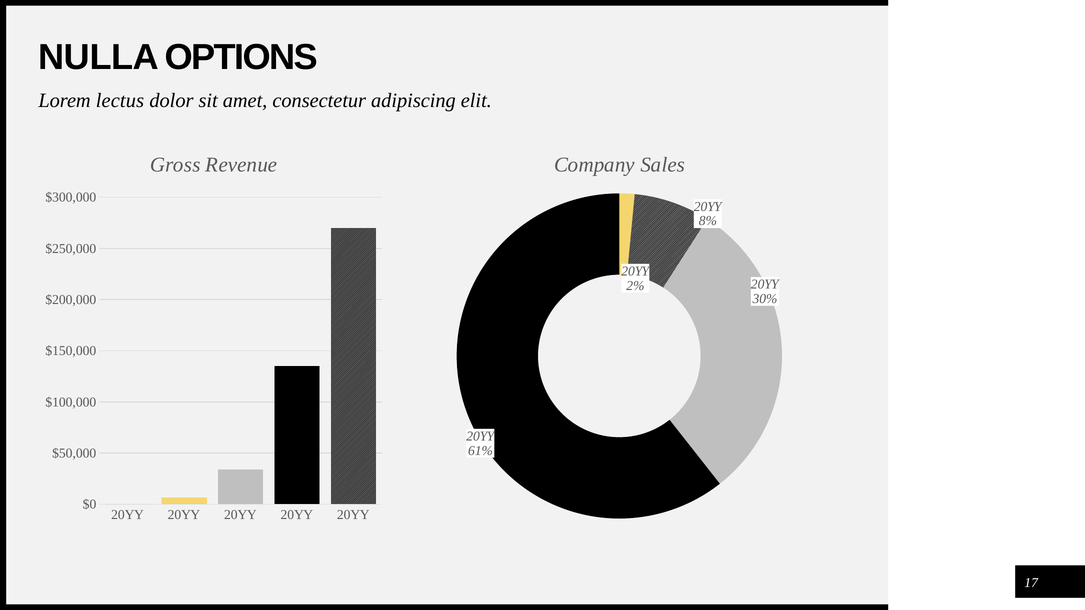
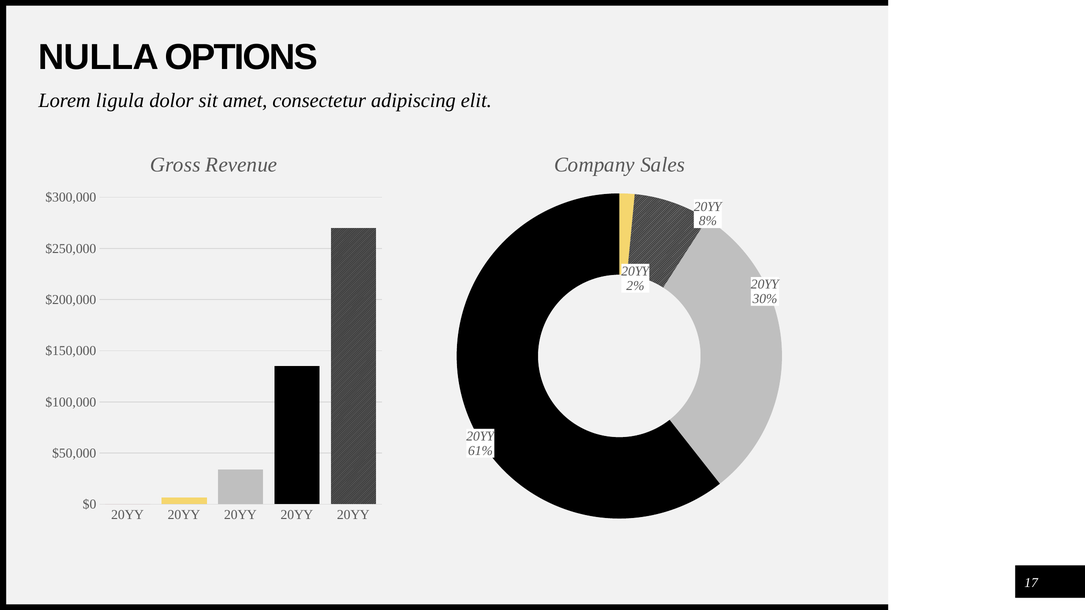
lectus: lectus -> ligula
